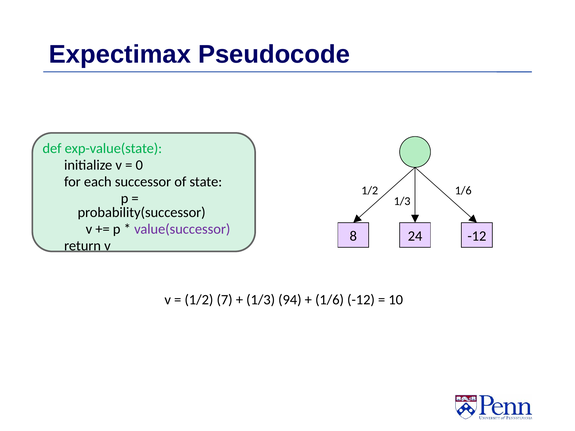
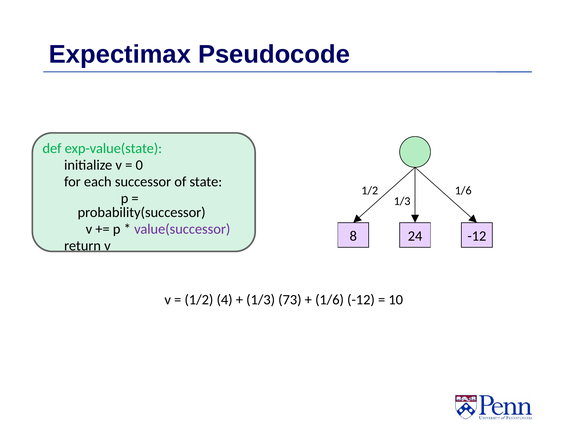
1/2 7: 7 -> 4
94: 94 -> 73
